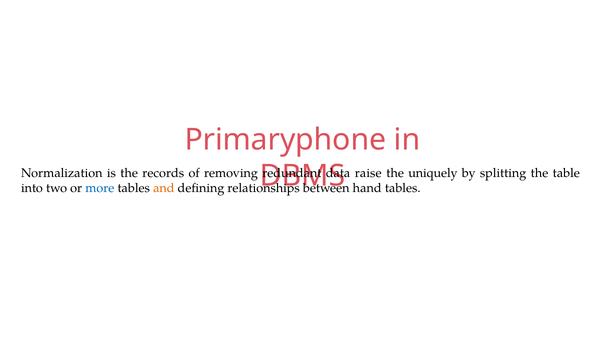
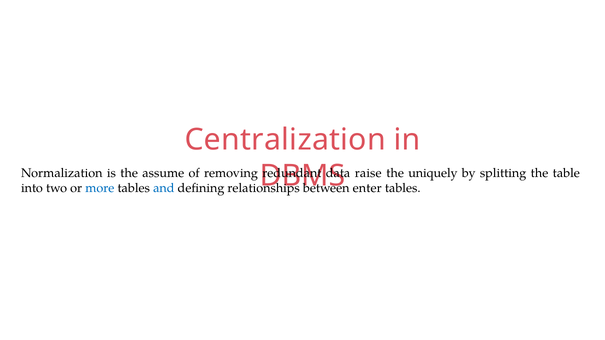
Primaryphone: Primaryphone -> Centralization
records: records -> assume
and colour: orange -> blue
hand: hand -> enter
